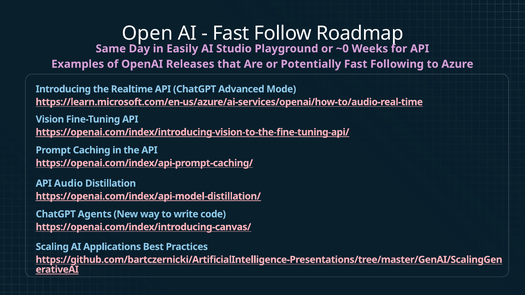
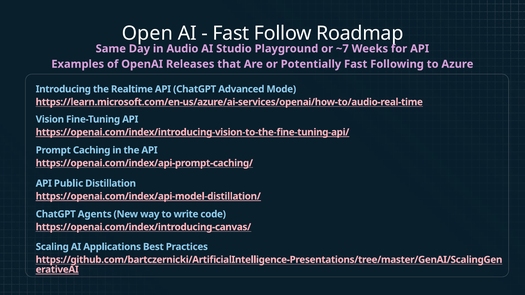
Easily: Easily -> Audio
~0: ~0 -> ~7
Audio: Audio -> Public
